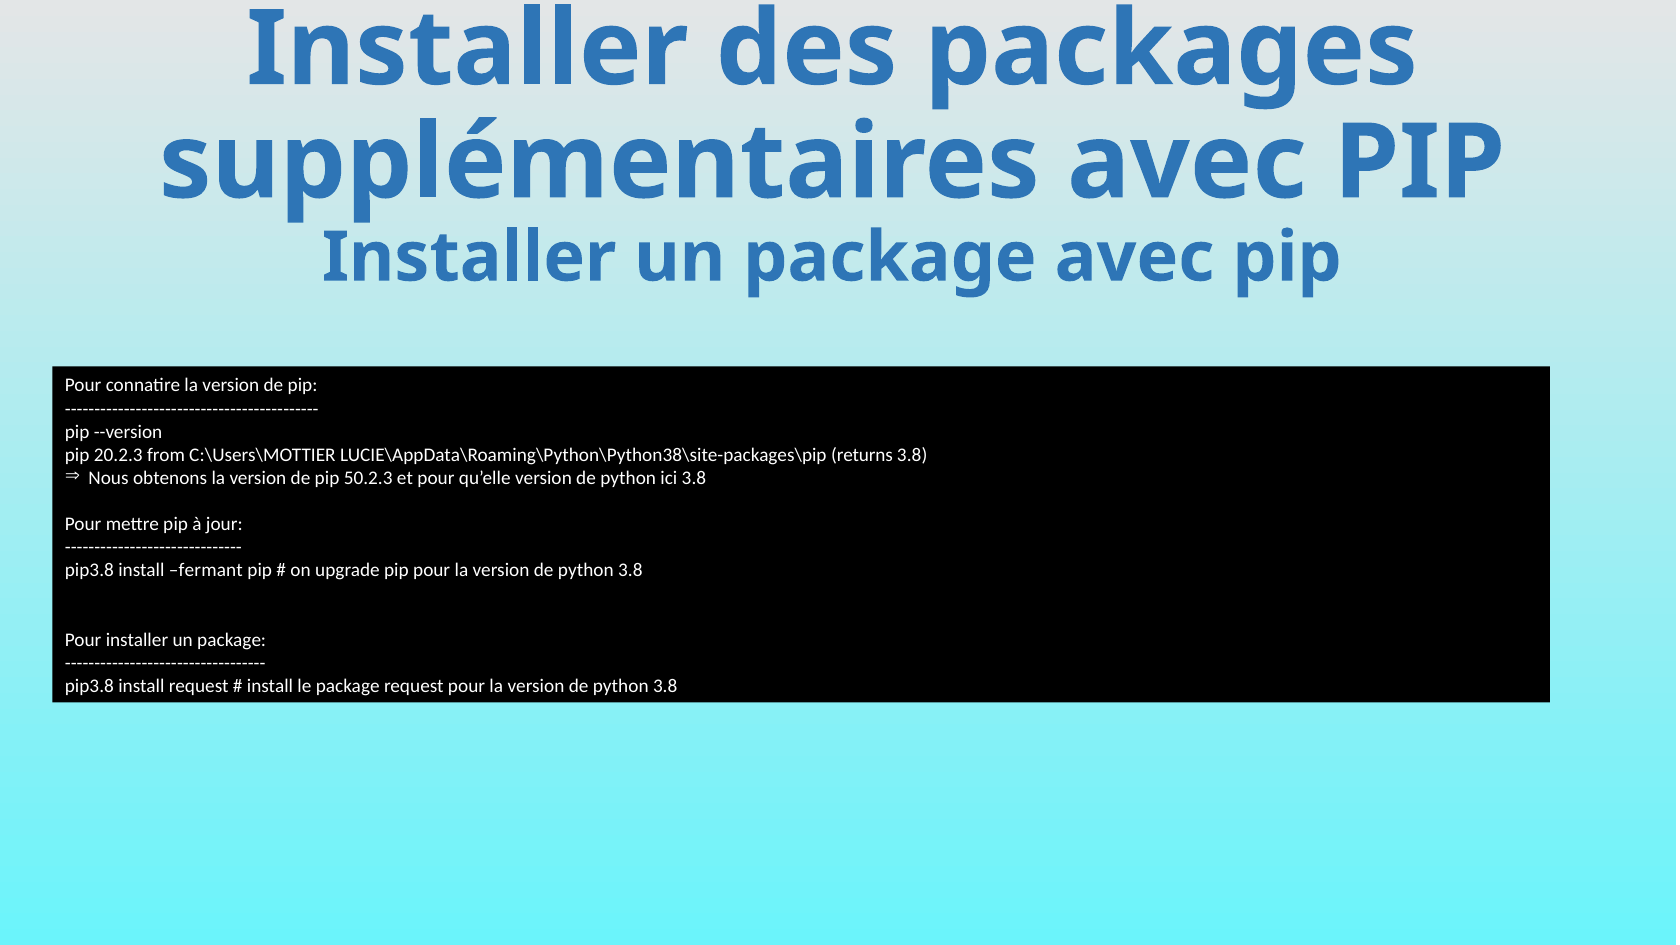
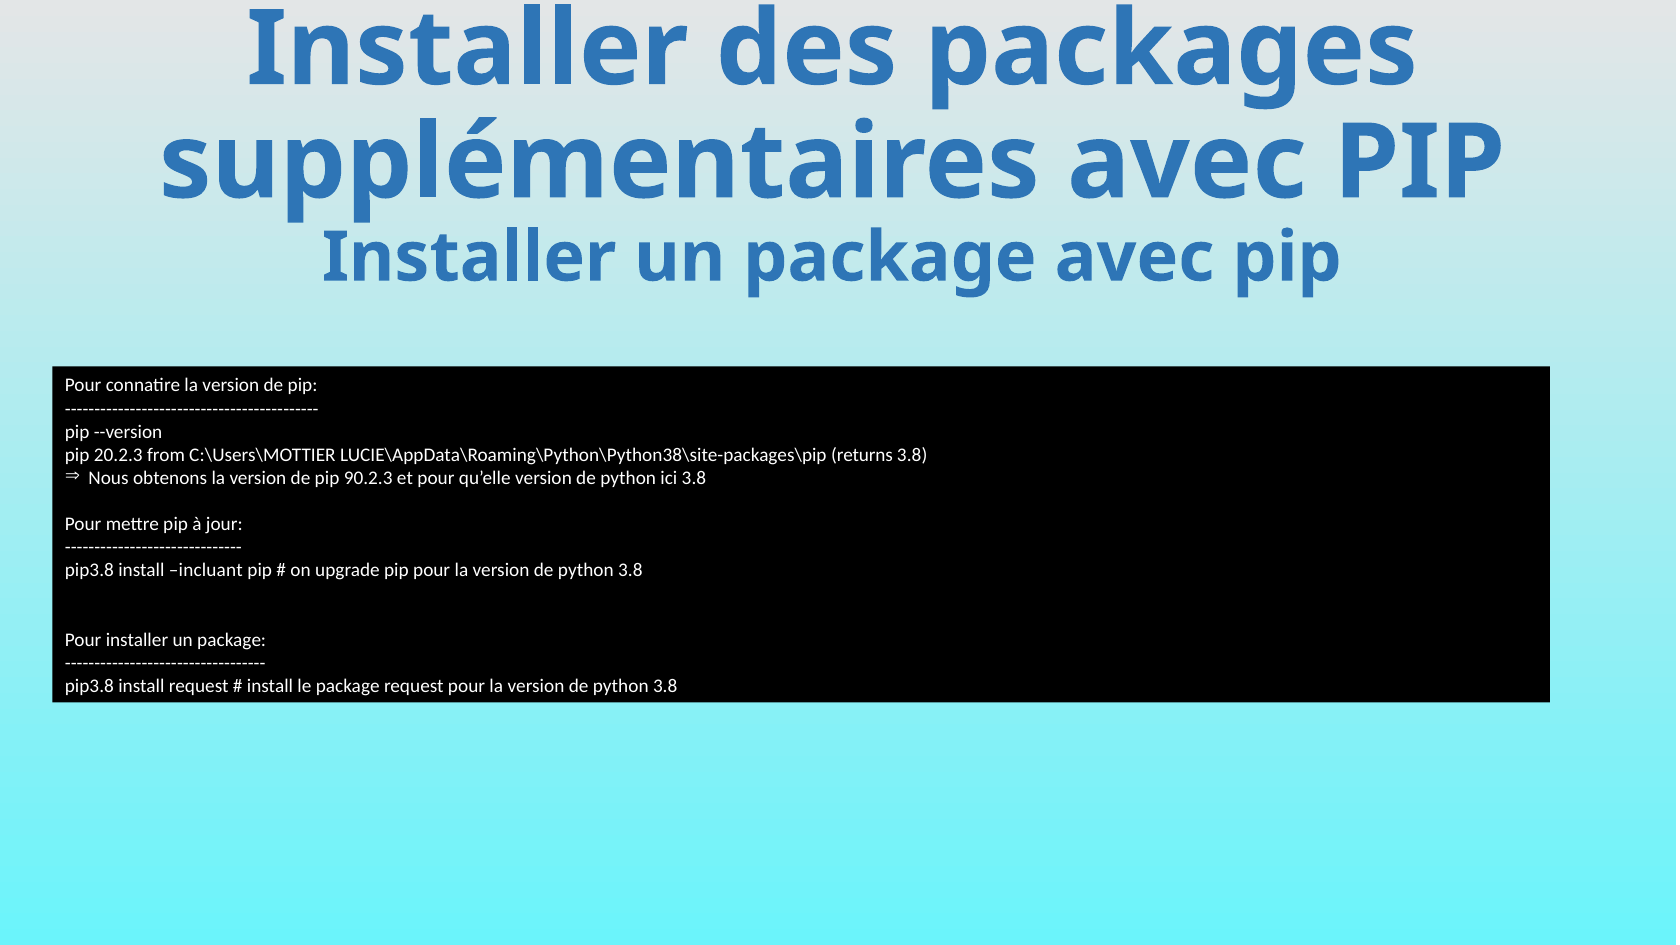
50.2.3: 50.2.3 -> 90.2.3
fermant: fermant -> incluant
